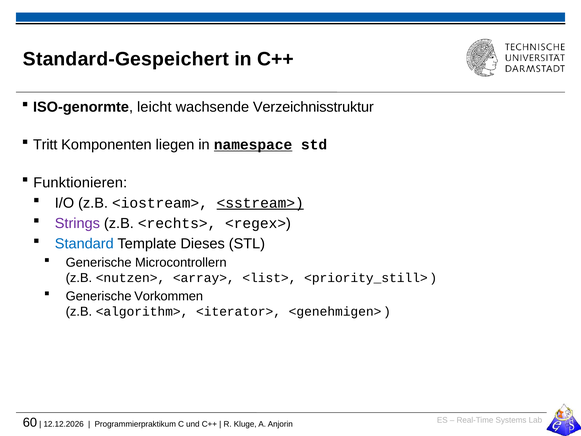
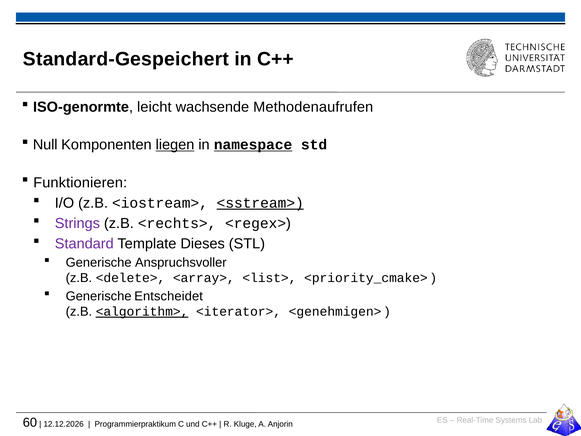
Verzeichnisstruktur: Verzeichnisstruktur -> Methodenaufrufen
Tritt: Tritt -> Null
liegen underline: none -> present
Standard colour: blue -> purple
Microcontrollern: Microcontrollern -> Anspruchsvoller
<nutzen>: <nutzen> -> <delete>
<priority_still>: <priority_still> -> <priority_cmake>
Vorkommen: Vorkommen -> Entscheidet
<algorithm> underline: none -> present
